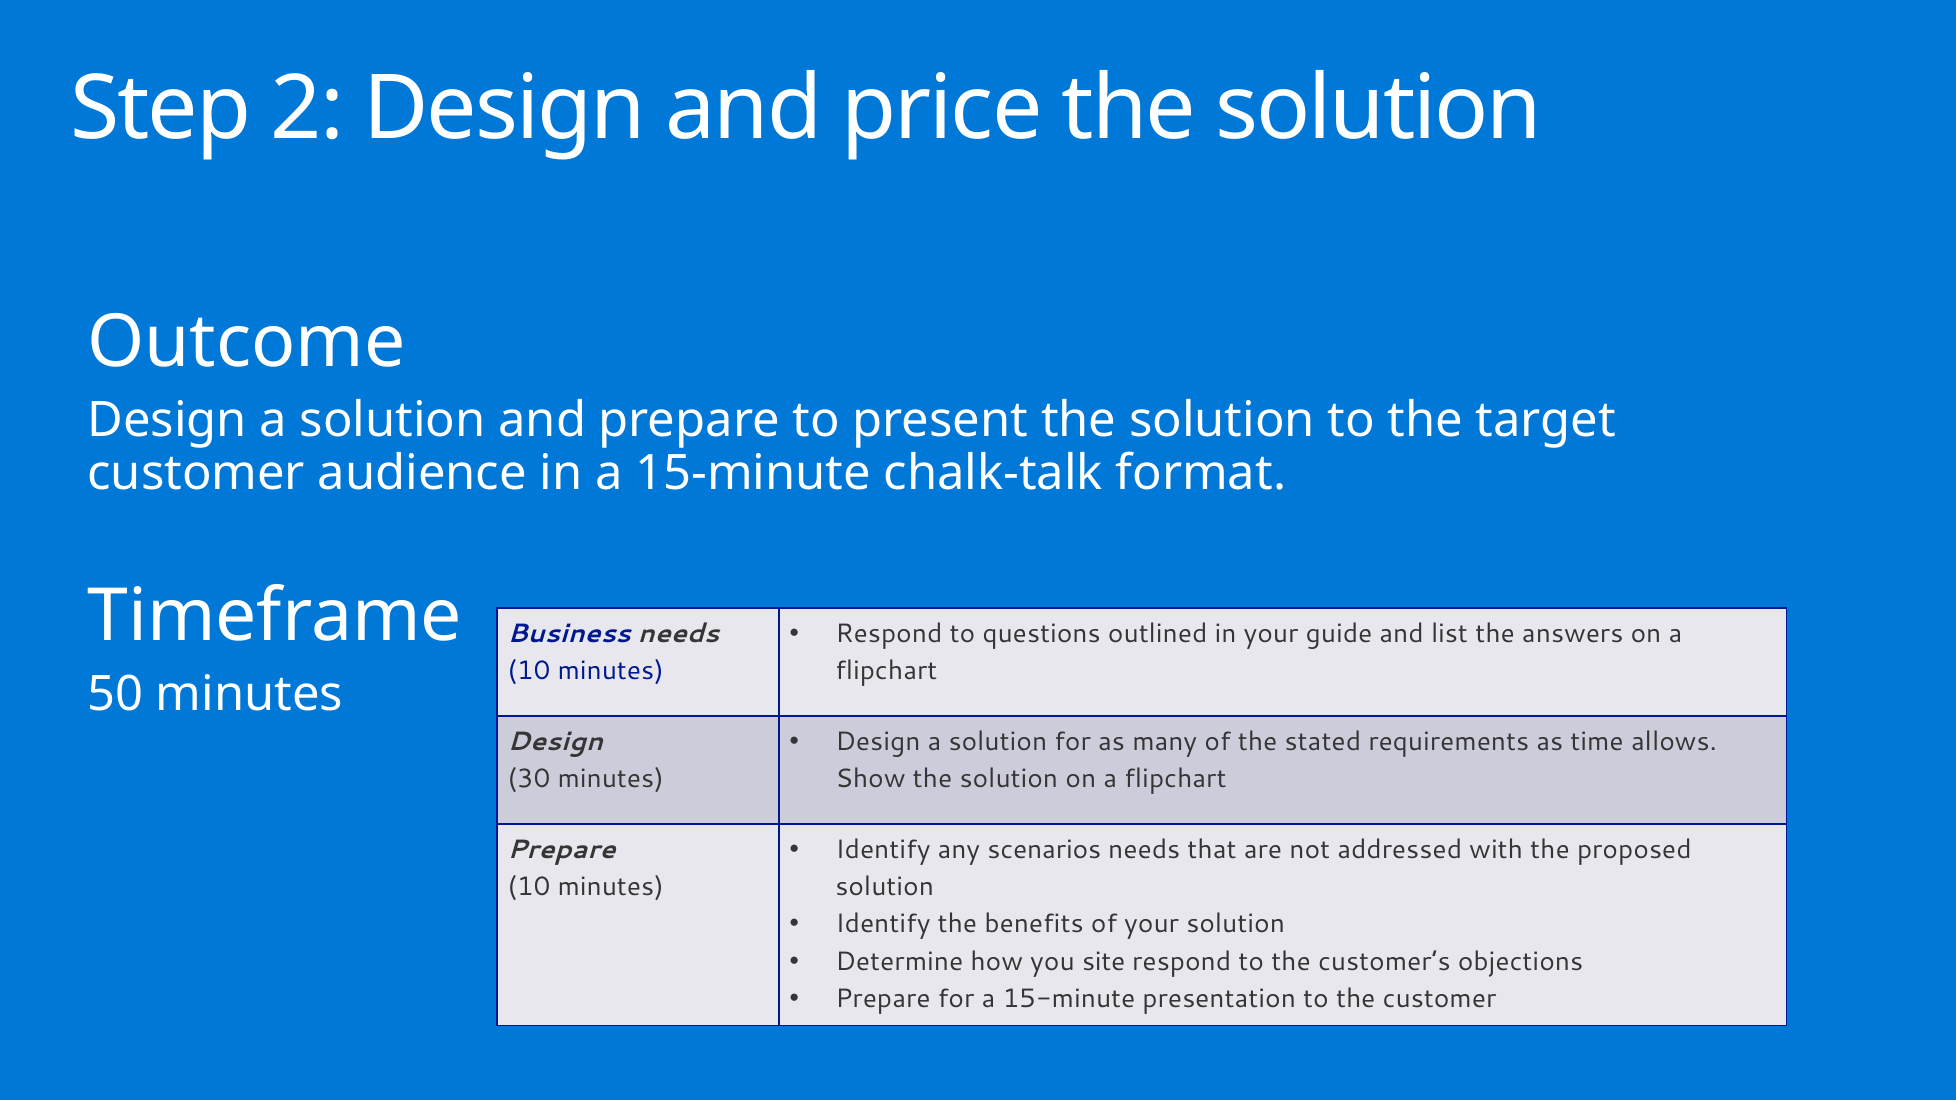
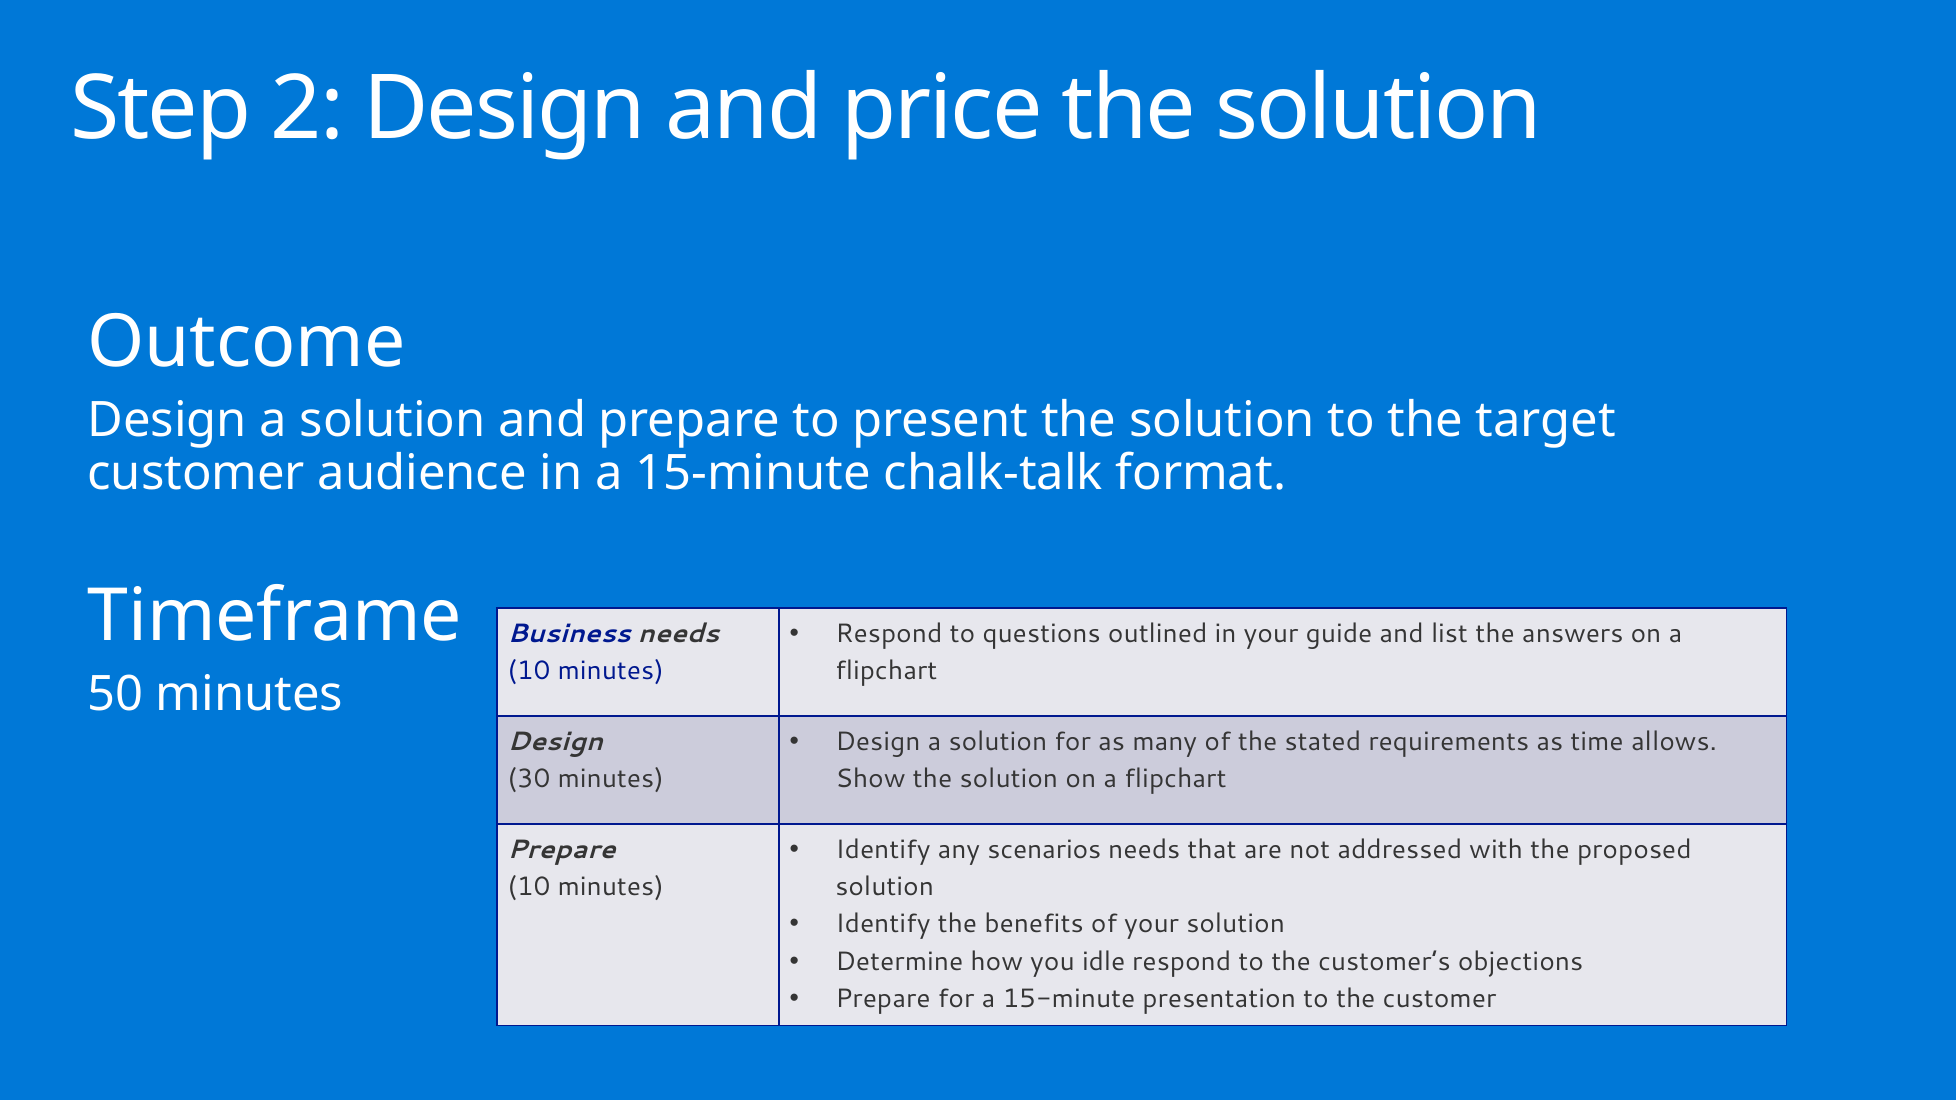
site: site -> idle
